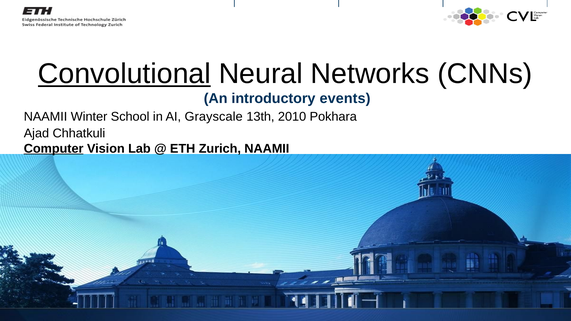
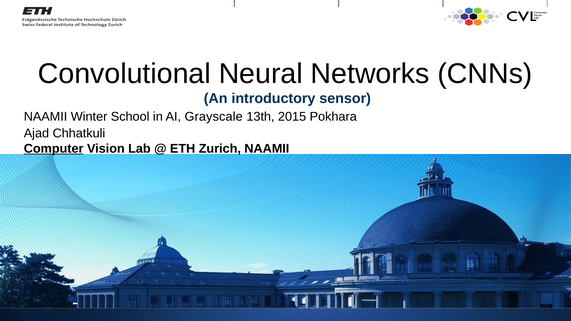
Convolutional underline: present -> none
events: events -> sensor
2010: 2010 -> 2015
